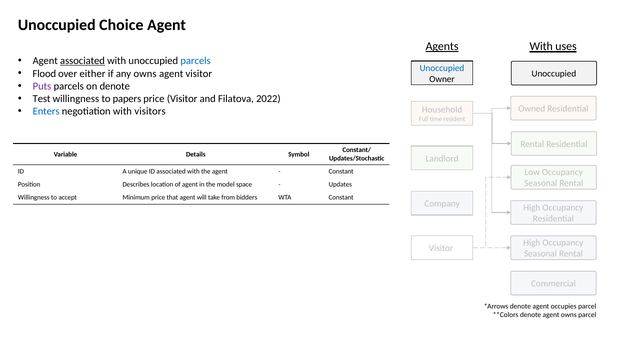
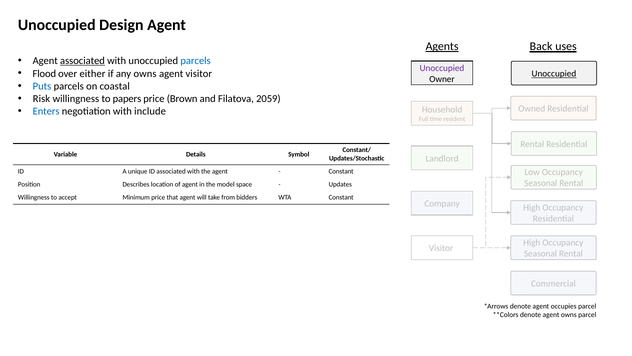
Choice: Choice -> Design
Agents With: With -> Back
Unoccupied at (442, 68) colour: blue -> purple
Unoccupied at (554, 74) underline: none -> present
Puts colour: purple -> blue
on denote: denote -> coastal
Test: Test -> Risk
price Visitor: Visitor -> Brown
2022: 2022 -> 2059
visitors: visitors -> include
